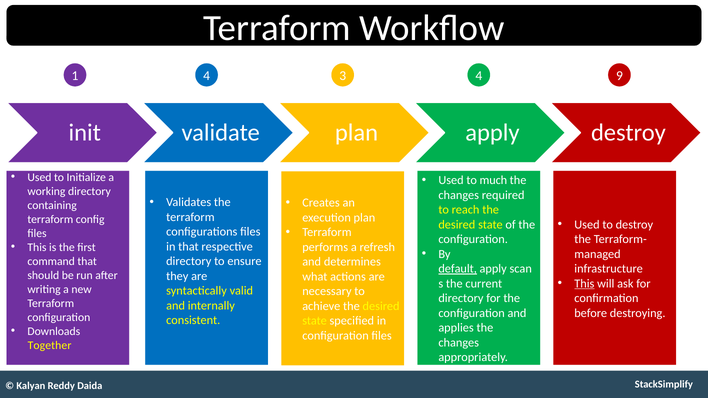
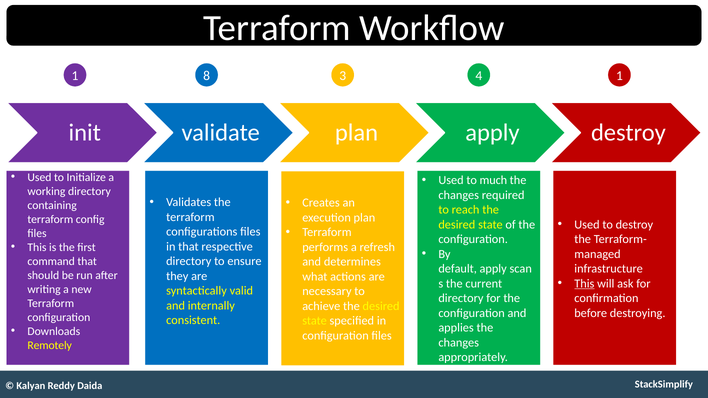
1 4: 4 -> 8
4 9: 9 -> 1
default underline: present -> none
Together: Together -> Remotely
